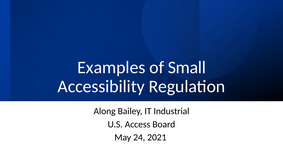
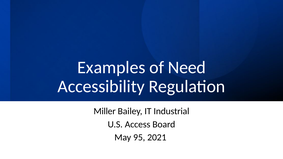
Small: Small -> Need
Along: Along -> Miller
24: 24 -> 95
